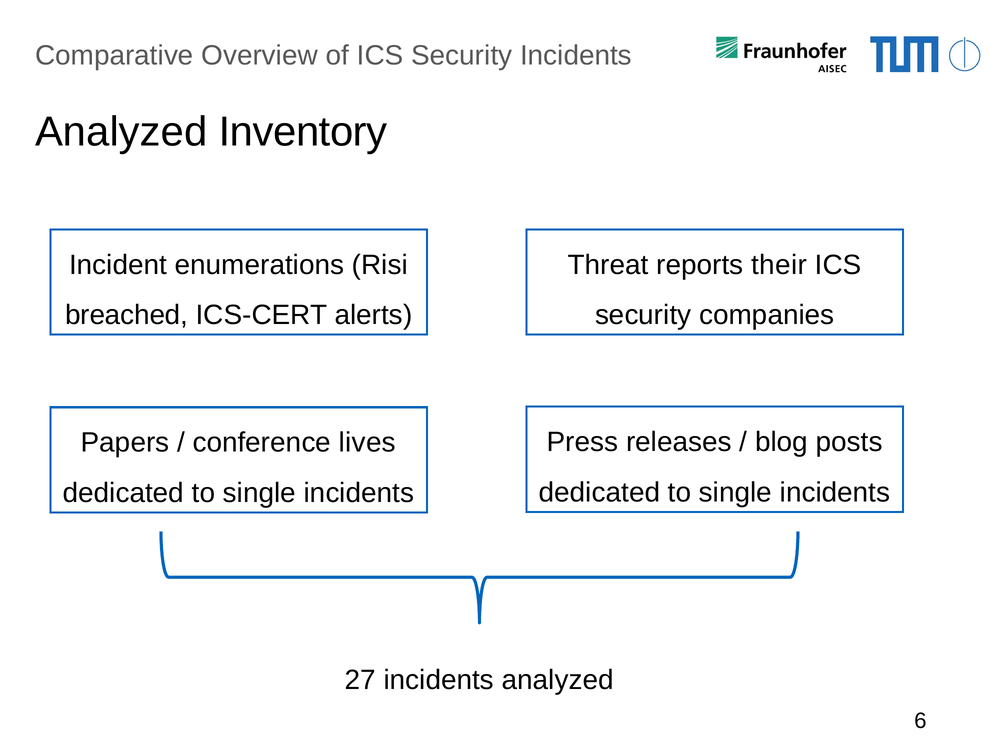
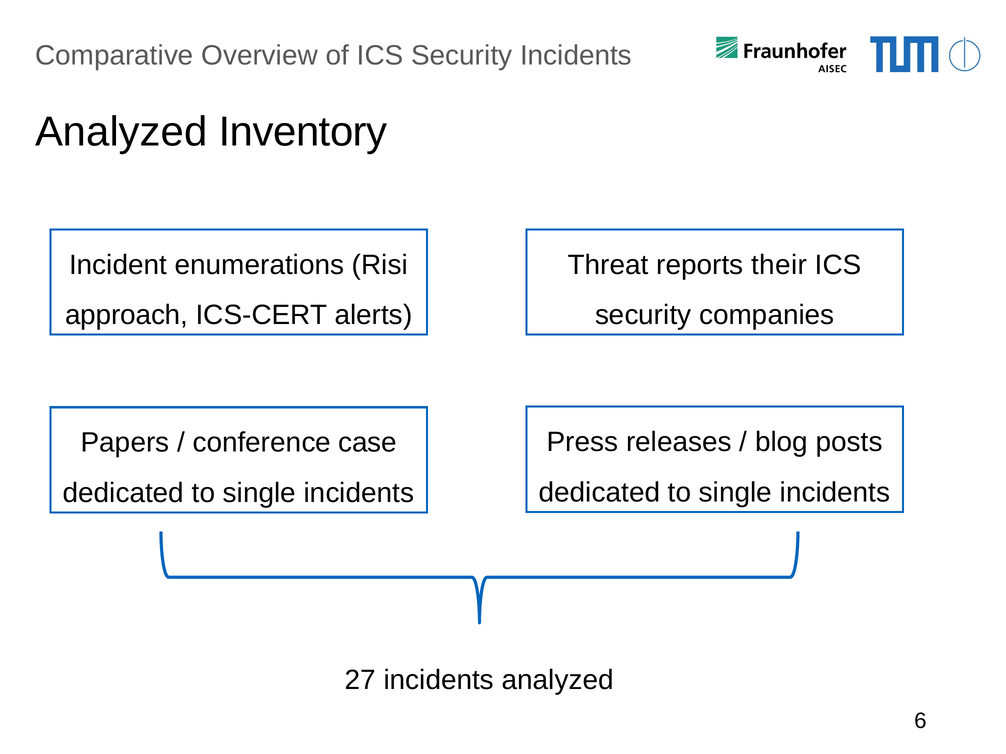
breached: breached -> approach
lives: lives -> case
